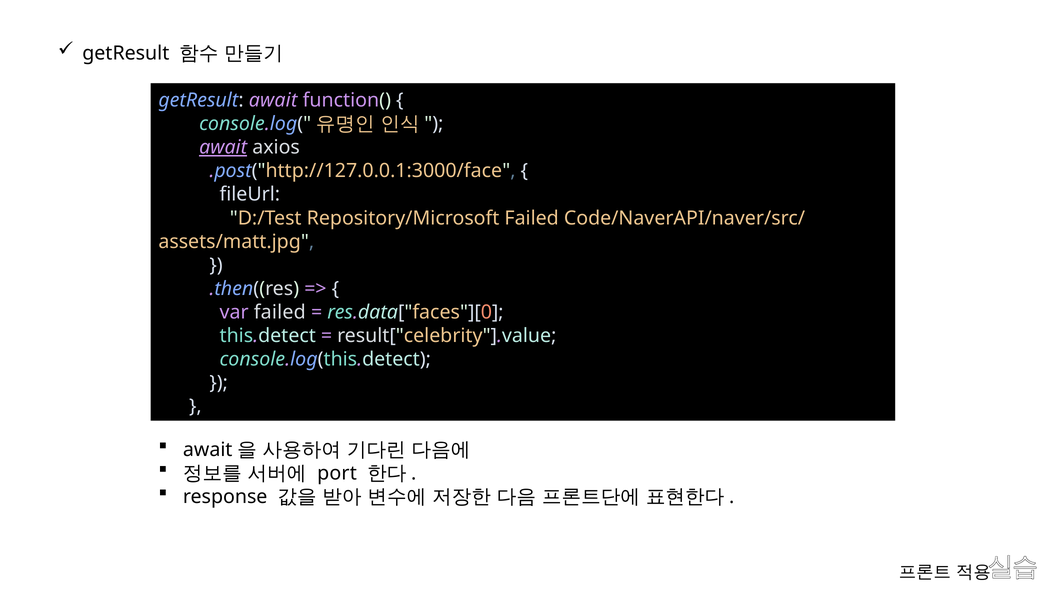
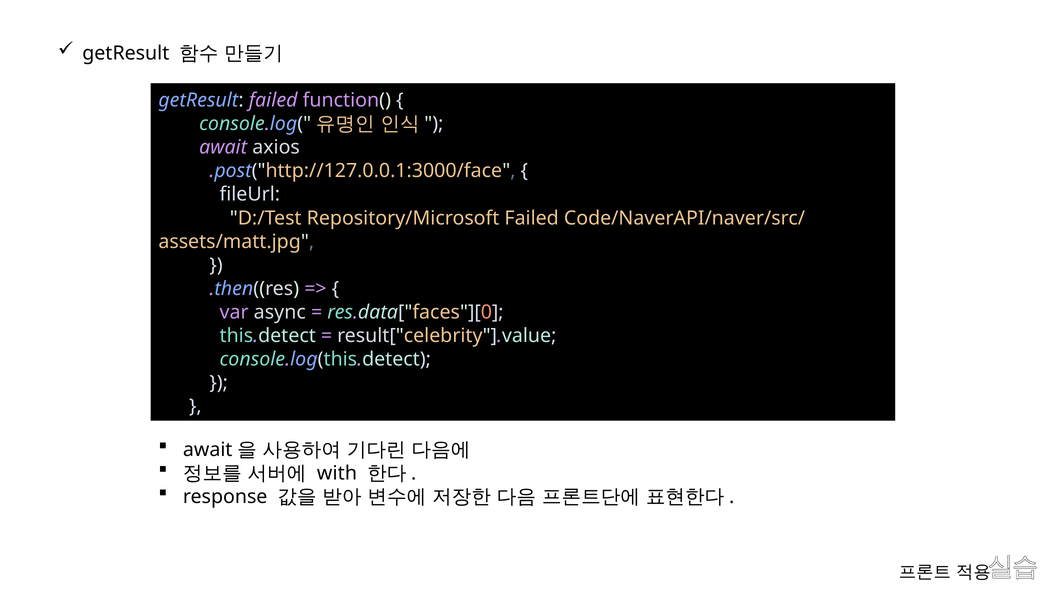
getResult await: await -> failed
await at (223, 147) underline: present -> none
var failed: failed -> async
port: port -> with
